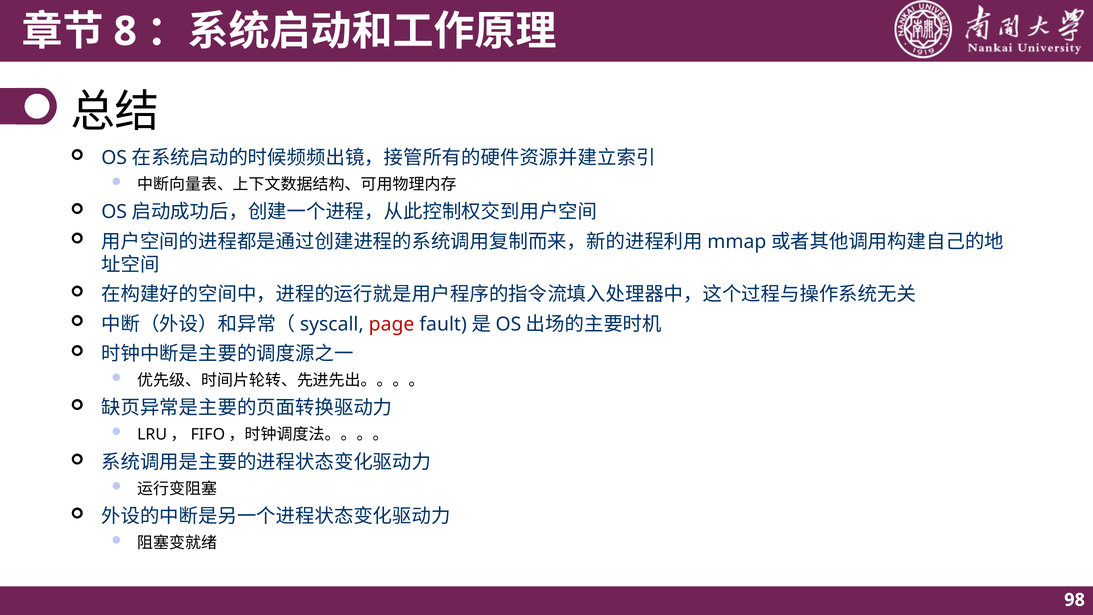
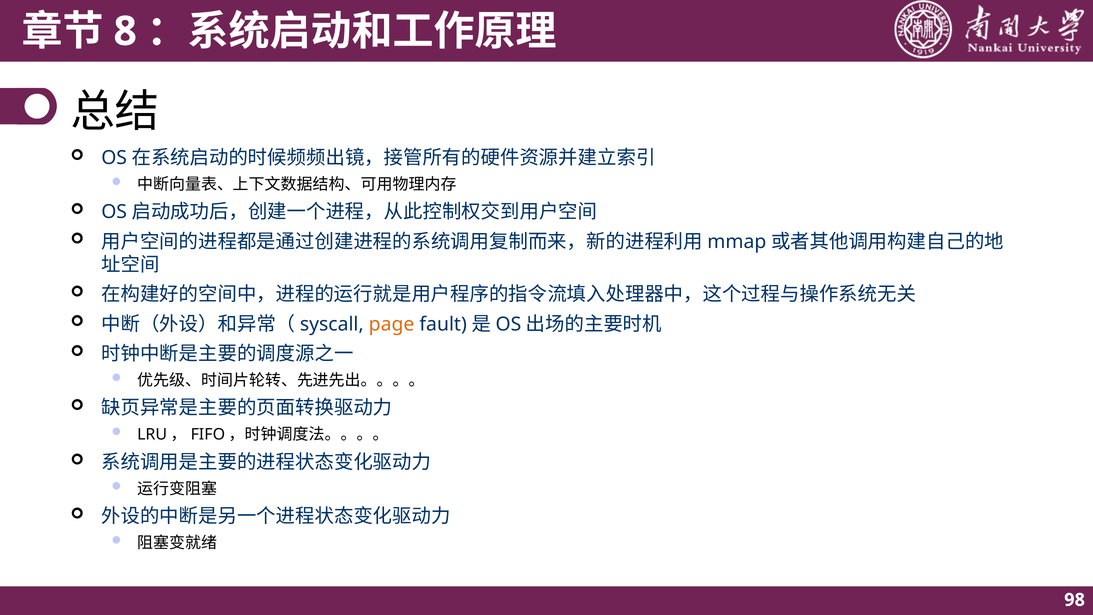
page colour: red -> orange
